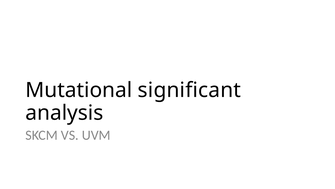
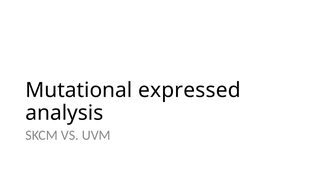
significant: significant -> expressed
